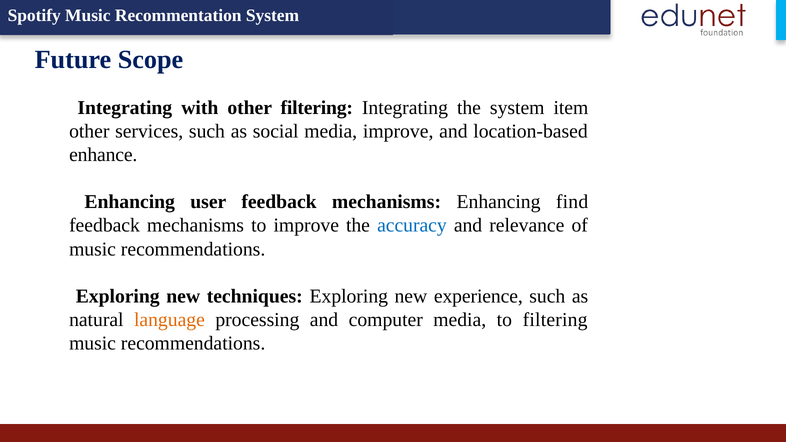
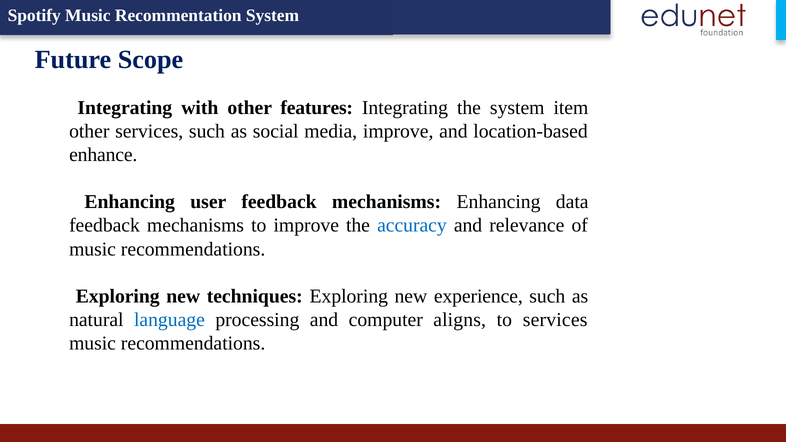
other filtering: filtering -> features
find: find -> data
language colour: orange -> blue
computer media: media -> aligns
to filtering: filtering -> services
